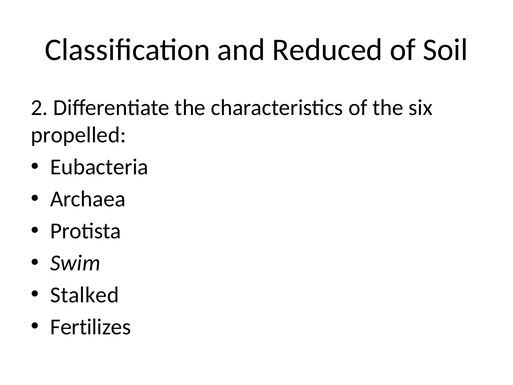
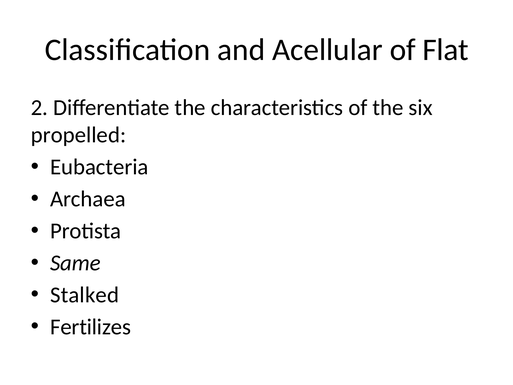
Reduced: Reduced -> Acellular
Soil: Soil -> Flat
Swim: Swim -> Same
